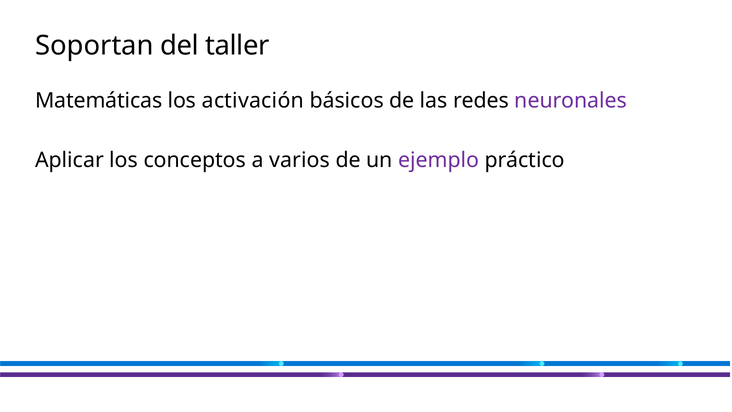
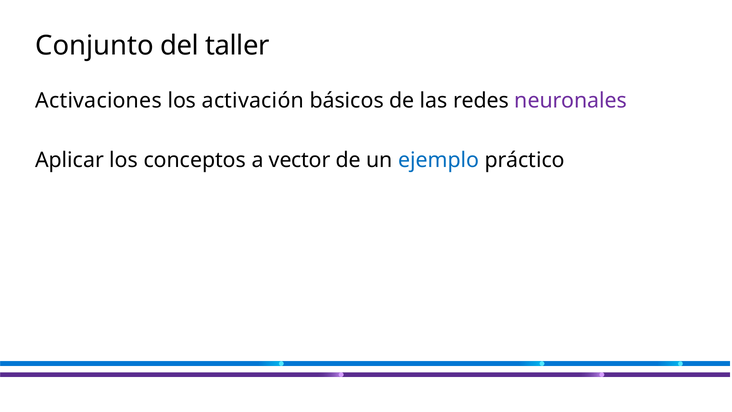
Soportan: Soportan -> Conjunto
Matemáticas: Matemáticas -> Activaciones
varios: varios -> vector
ejemplo colour: purple -> blue
